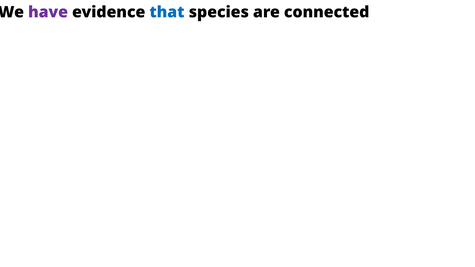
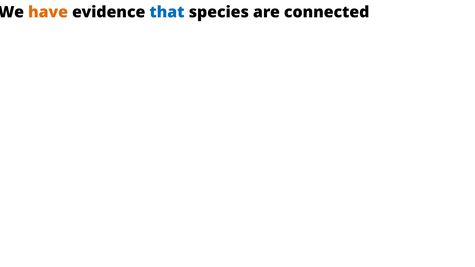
have colour: purple -> orange
